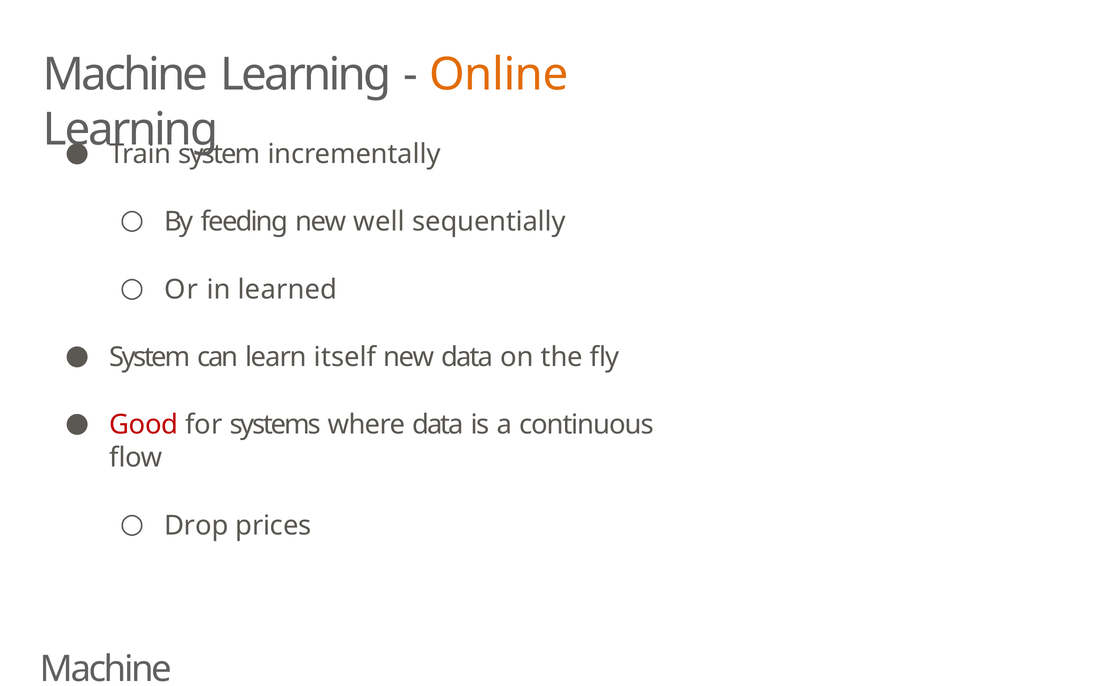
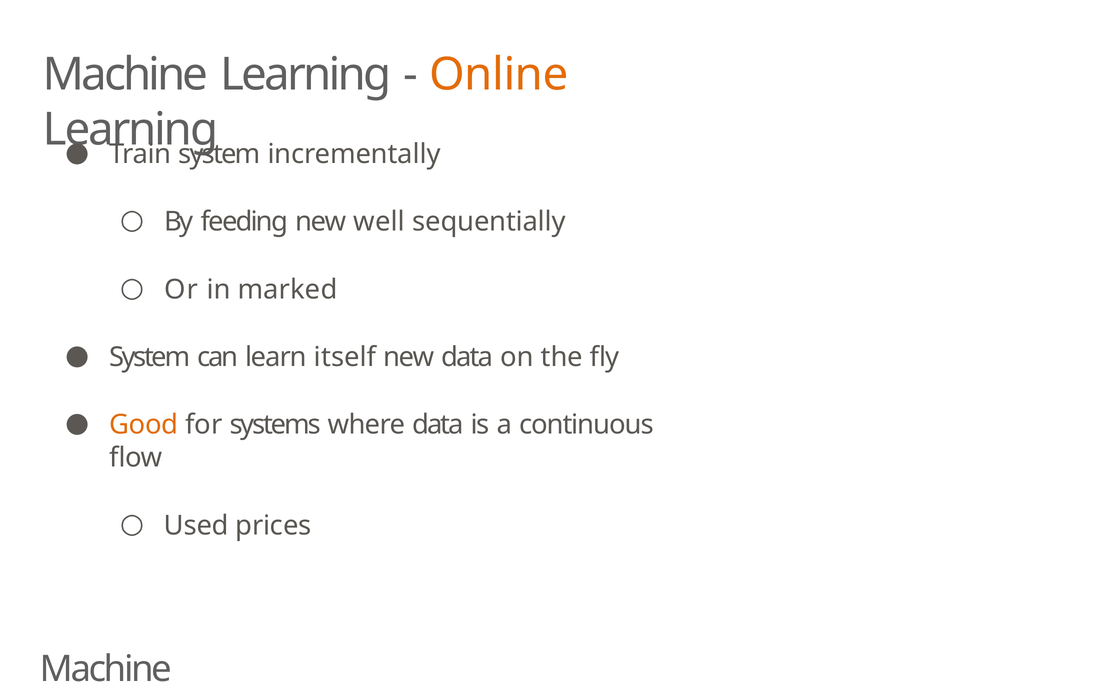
learned: learned -> marked
Good colour: red -> orange
Drop: Drop -> Used
